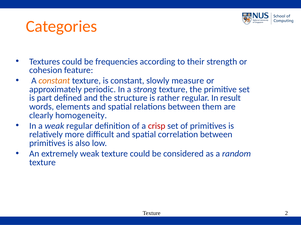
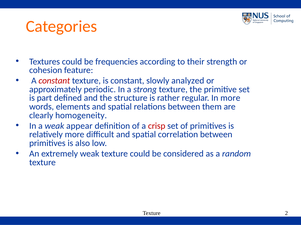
constant at (54, 81) colour: orange -> red
measure: measure -> analyzed
In result: result -> more
weak regular: regular -> appear
